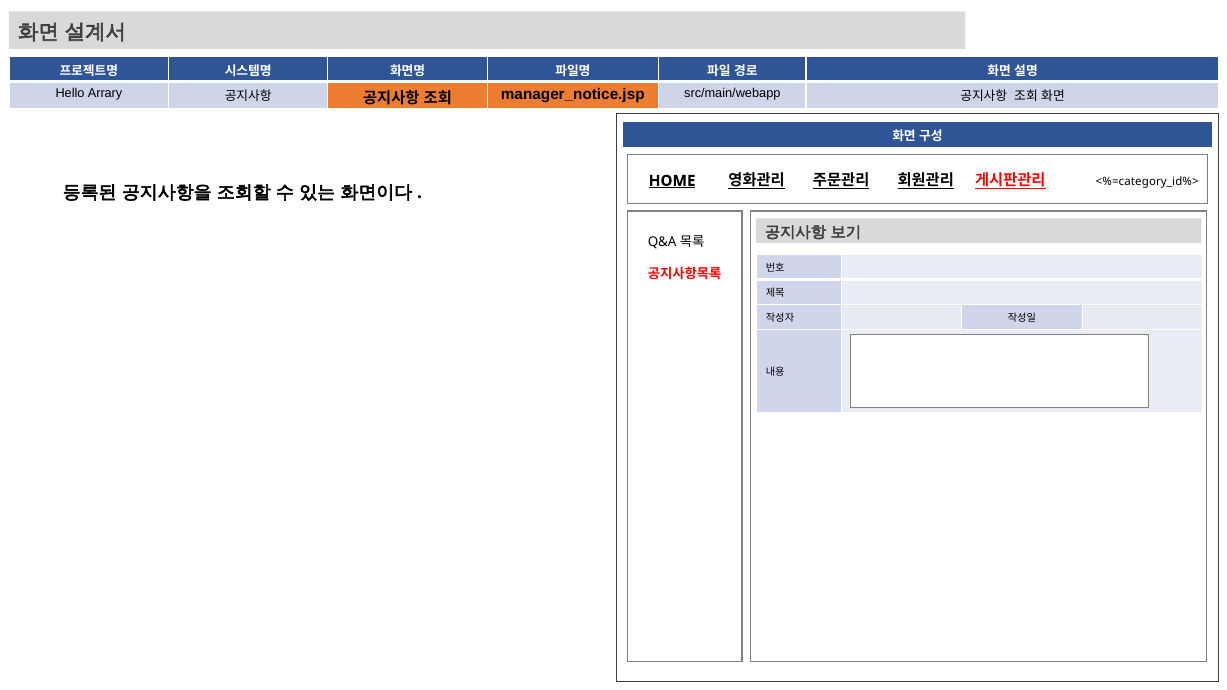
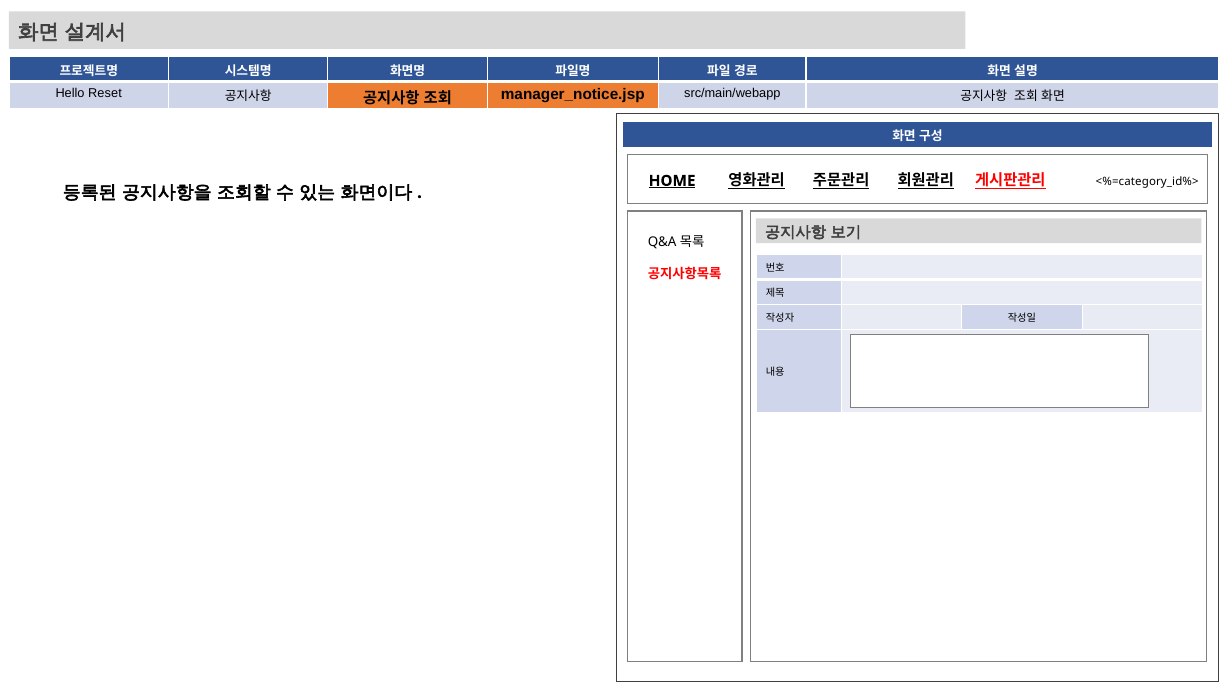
Arrary: Arrary -> Reset
